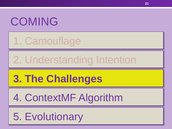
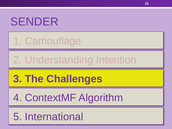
COMING: COMING -> SENDER
Evolutionary: Evolutionary -> International
